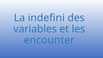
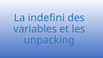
encounter: encounter -> unpacking
